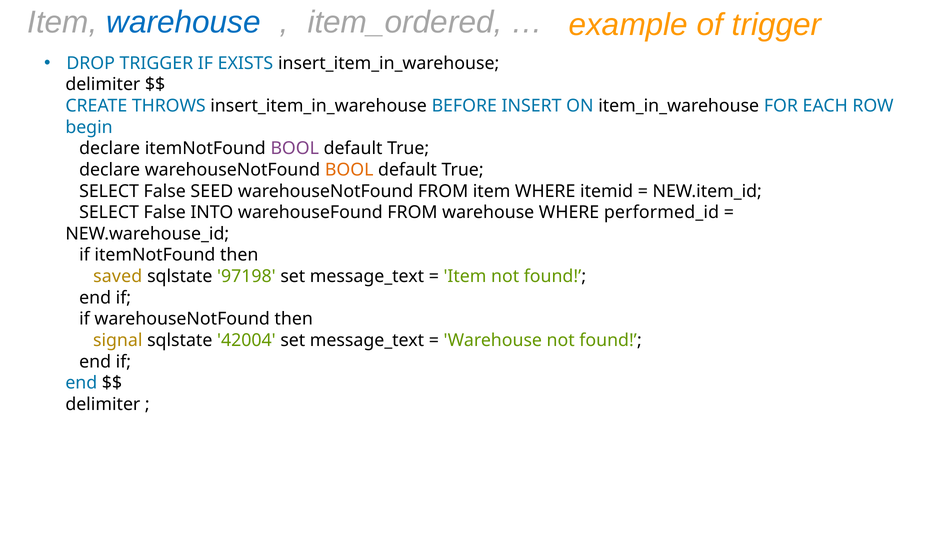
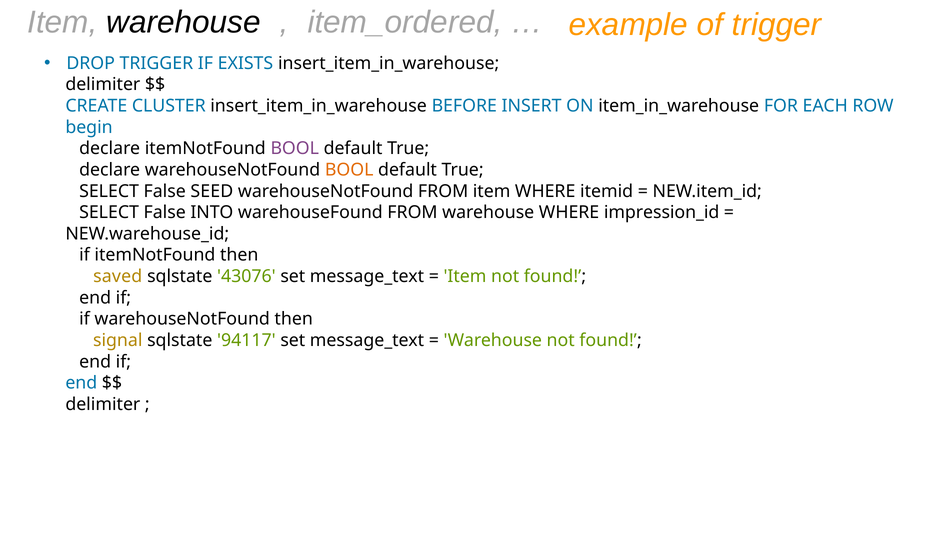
warehouse at (184, 23) colour: blue -> black
THROWS: THROWS -> CLUSTER
performed_id: performed_id -> impression_id
97198: 97198 -> 43076
42004: 42004 -> 94117
